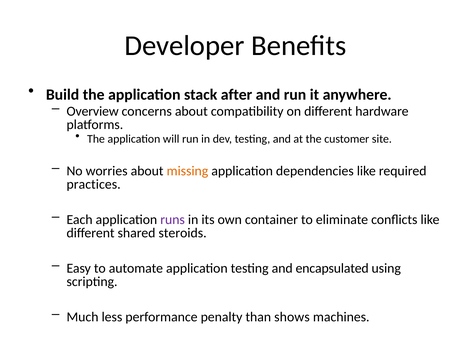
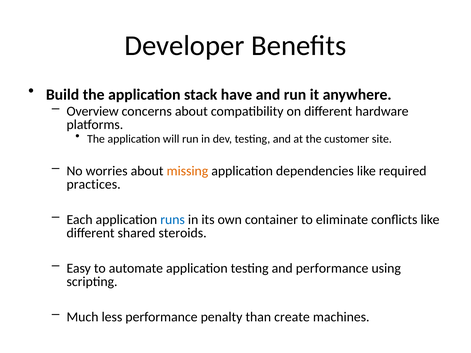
after: after -> have
runs colour: purple -> blue
and encapsulated: encapsulated -> performance
shows: shows -> create
